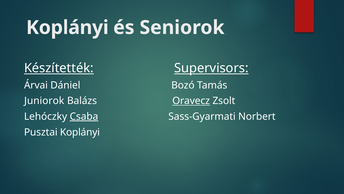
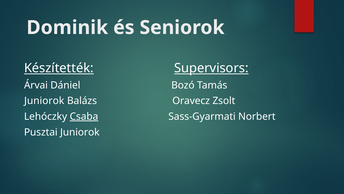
Koplányi at (67, 28): Koplányi -> Dominik
Oravecz underline: present -> none
Pusztai Koplányi: Koplányi -> Juniorok
